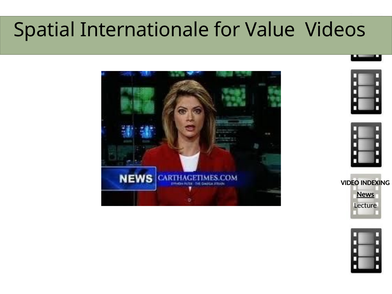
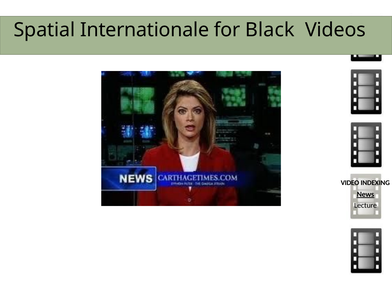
Value: Value -> Black
